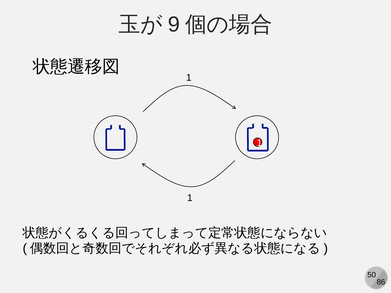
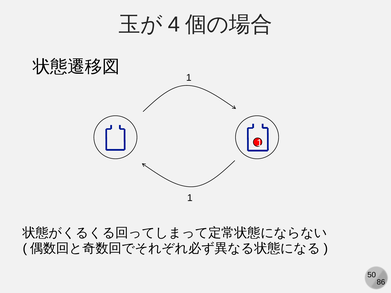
9: 9 -> 4
